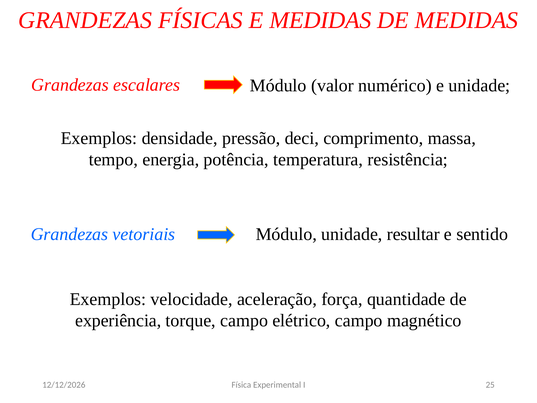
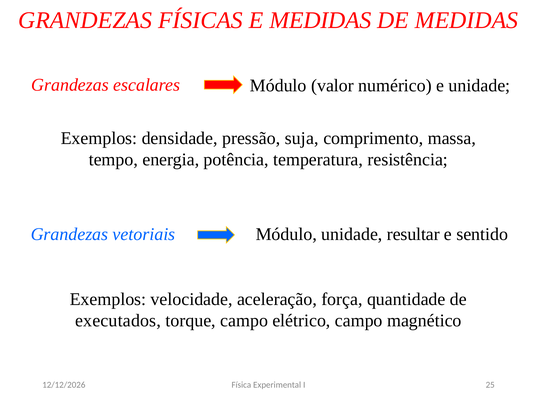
deci: deci -> suja
experiência: experiência -> executados
